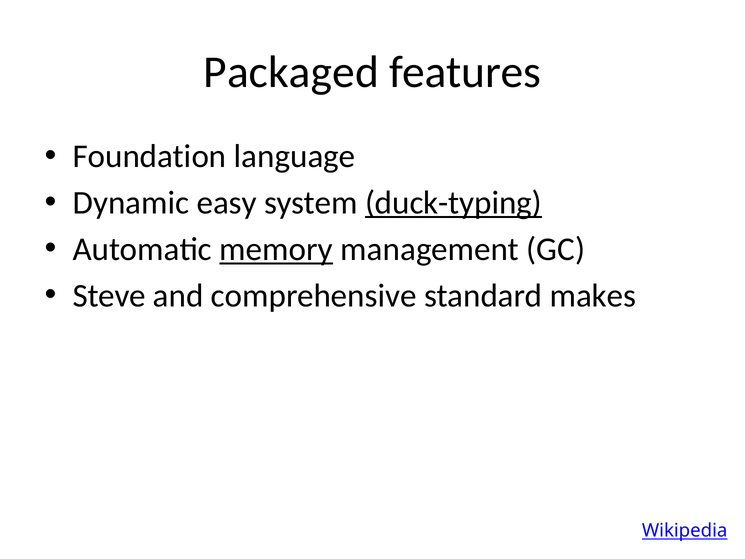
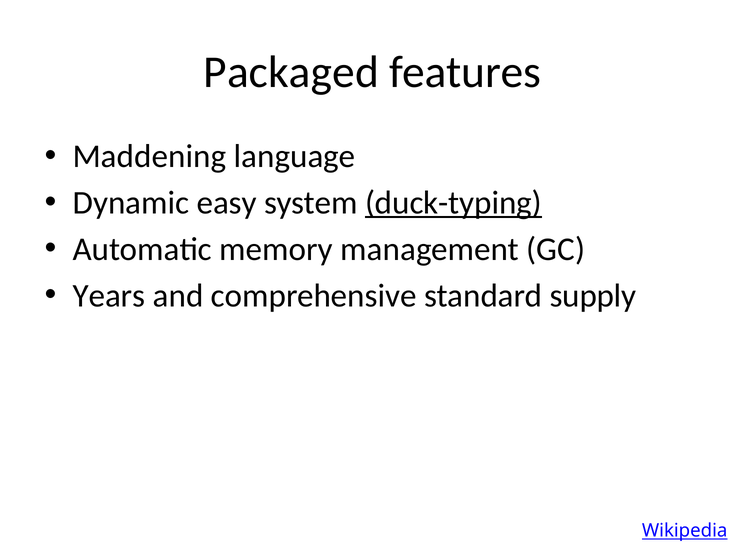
Foundation: Foundation -> Maddening
memory underline: present -> none
Steve: Steve -> Years
makes: makes -> supply
